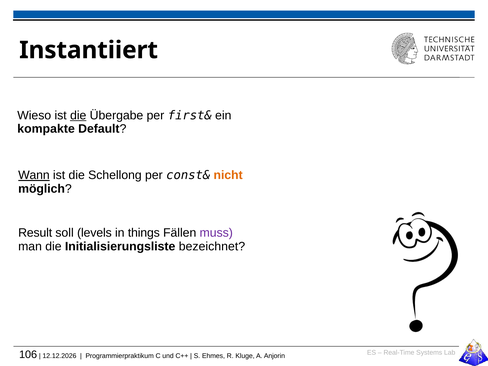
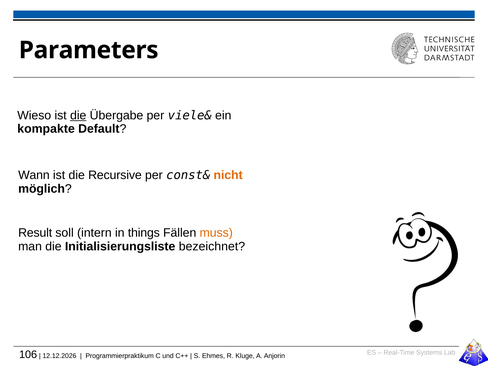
Instantiiert: Instantiiert -> Parameters
first&: first& -> viele&
Wann underline: present -> none
Schellong: Schellong -> Recursive
levels: levels -> intern
muss colour: purple -> orange
